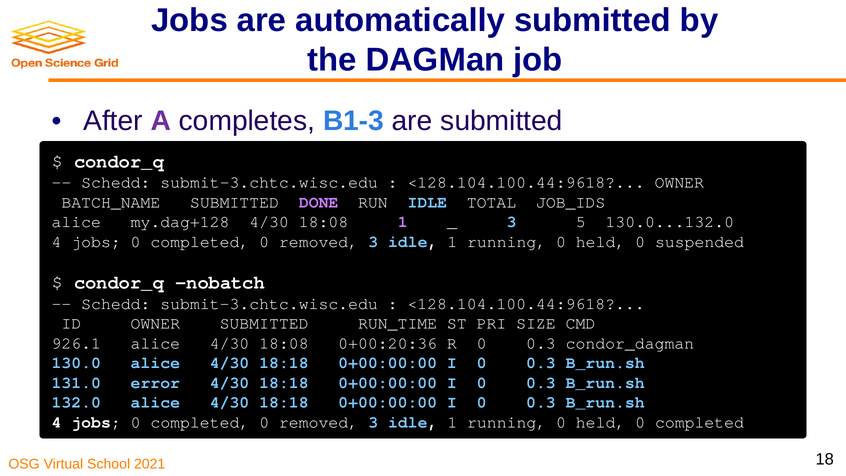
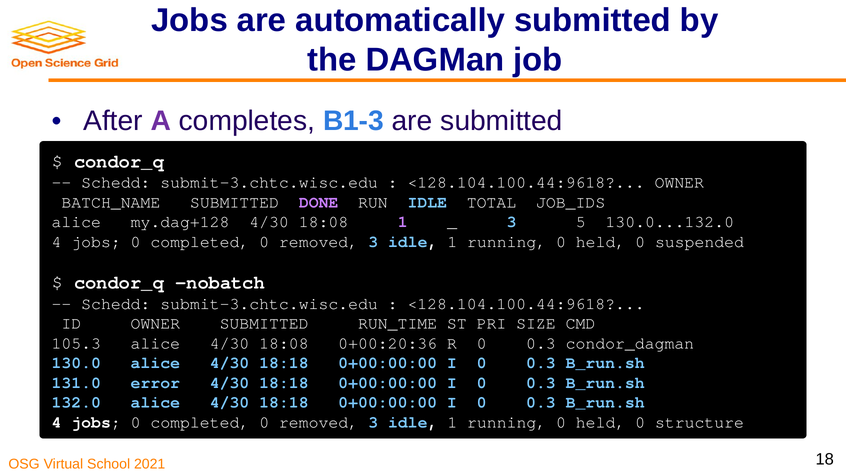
926.1: 926.1 -> 105.3
held 0 completed: completed -> structure
